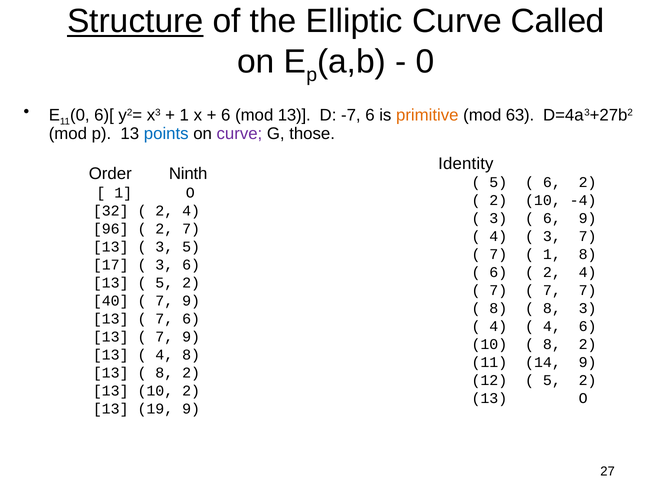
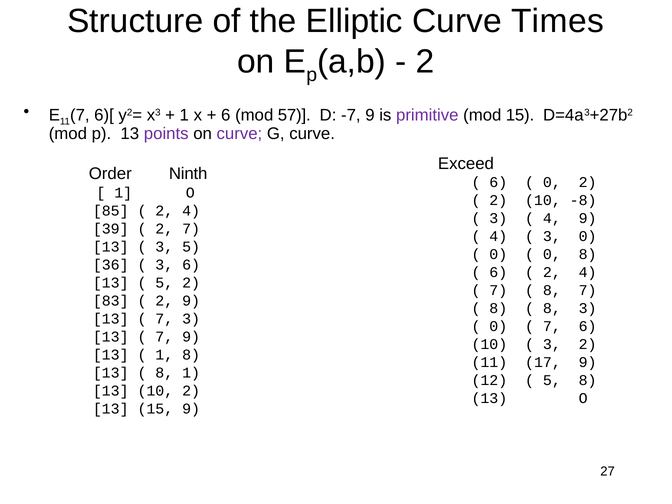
Structure underline: present -> none
Called: Called -> Times
0 at (425, 62): 0 -> 2
11 0: 0 -> 7
mod 13: 13 -> 57
-7 6: 6 -> 9
primitive colour: orange -> purple
mod 63: 63 -> 15
points colour: blue -> purple
G those: those -> curve
Identity: Identity -> Exceed
5 at (498, 183): 5 -> 6
6 at (552, 183): 6 -> 0
-4: -4 -> -8
32: 32 -> 85
6 at (552, 219): 6 -> 4
96: 96 -> 39
3 7: 7 -> 0
7 at (498, 255): 7 -> 0
1 at (552, 255): 1 -> 0
17: 17 -> 36
7 at (552, 291): 7 -> 8
40: 40 -> 83
7 at (164, 301): 7 -> 2
7 6: 6 -> 3
4 at (498, 326): 4 -> 0
4 at (552, 326): 4 -> 7
8 at (552, 344): 8 -> 3
4 at (164, 355): 4 -> 1
14: 14 -> 17
2 at (191, 373): 2 -> 1
2 at (588, 380): 2 -> 8
13 19: 19 -> 15
